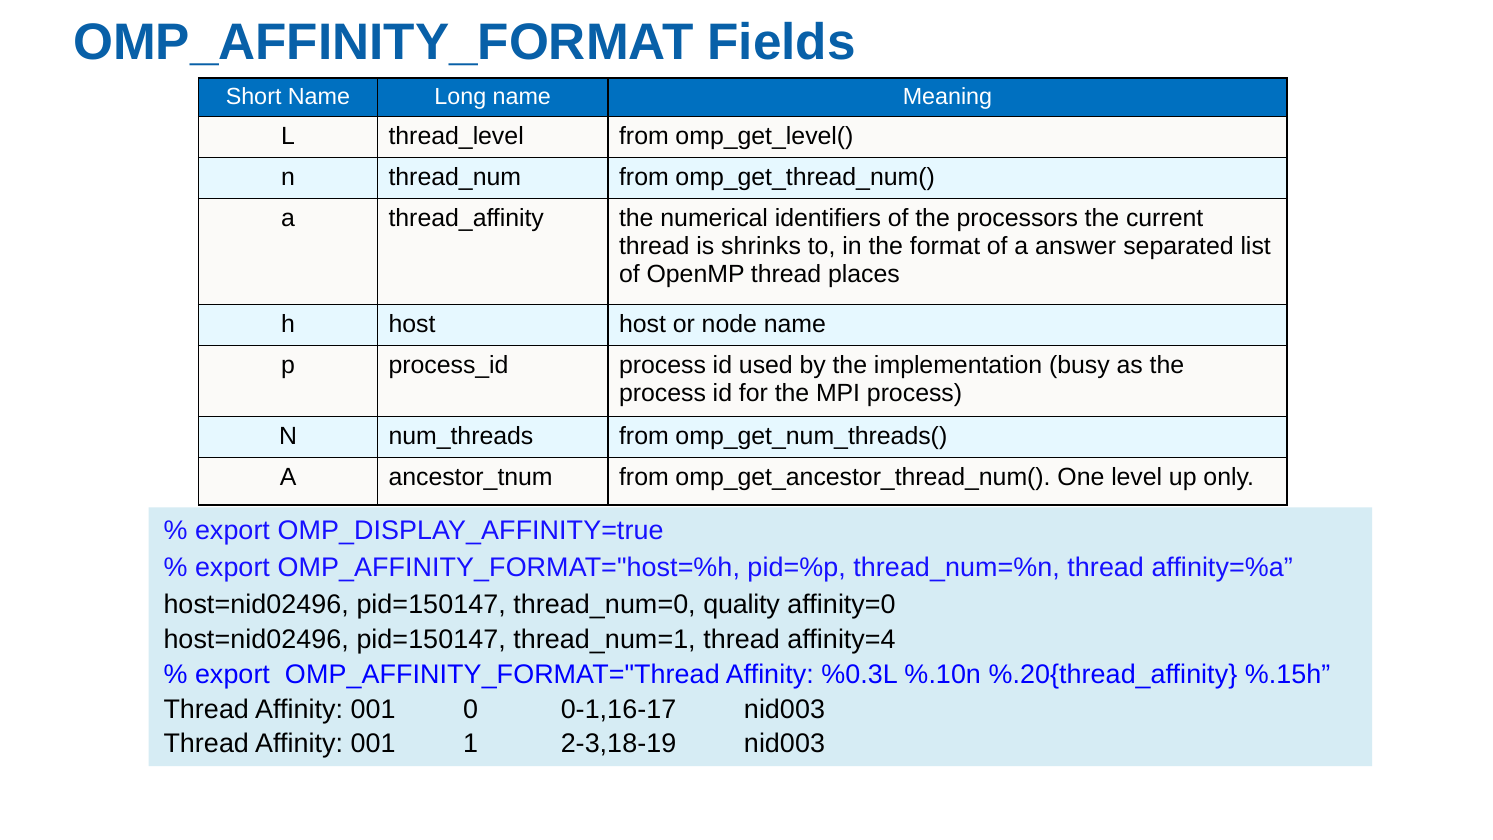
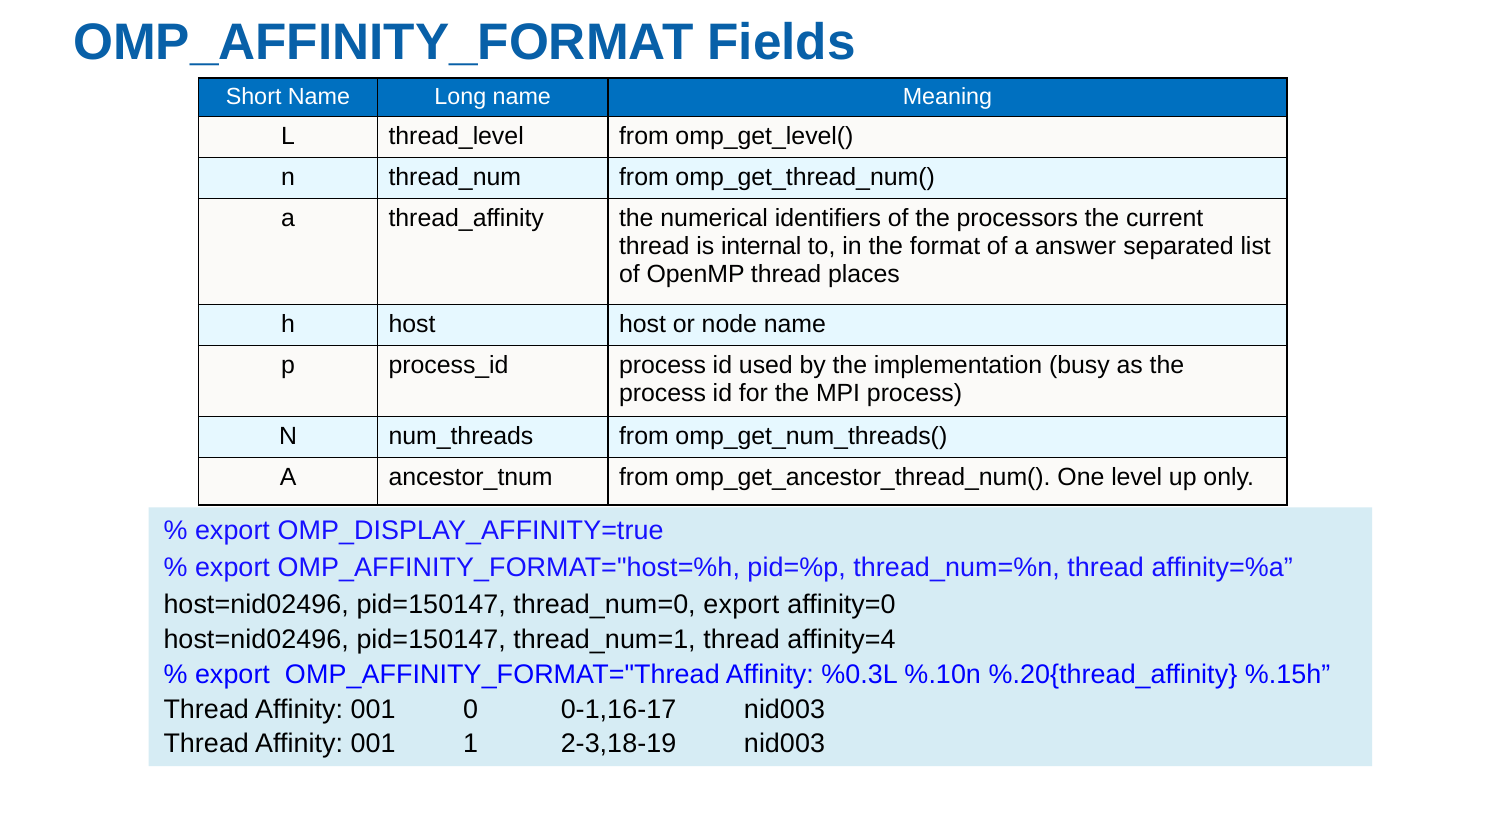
shrinks: shrinks -> internal
thread_num=0 quality: quality -> export
